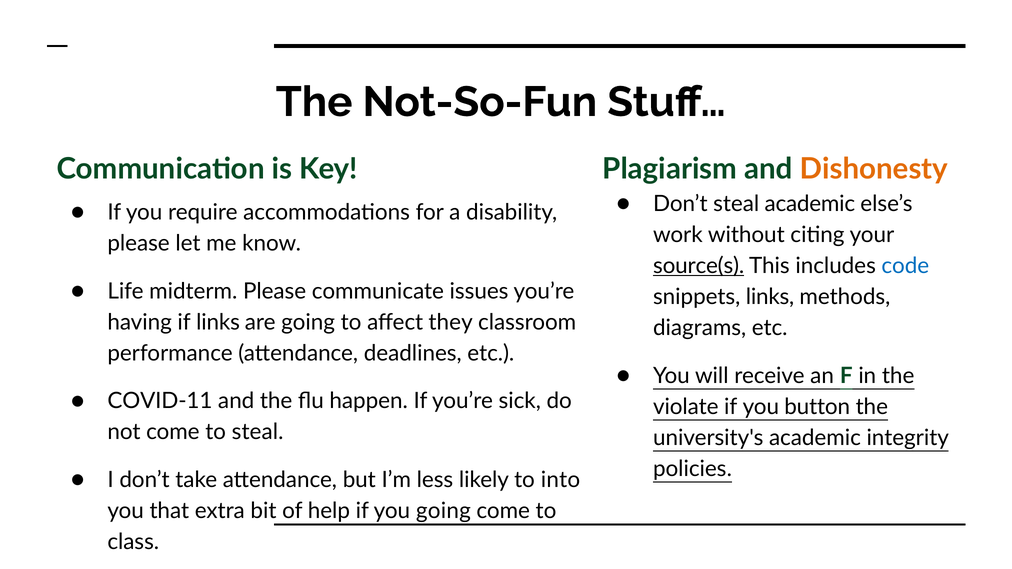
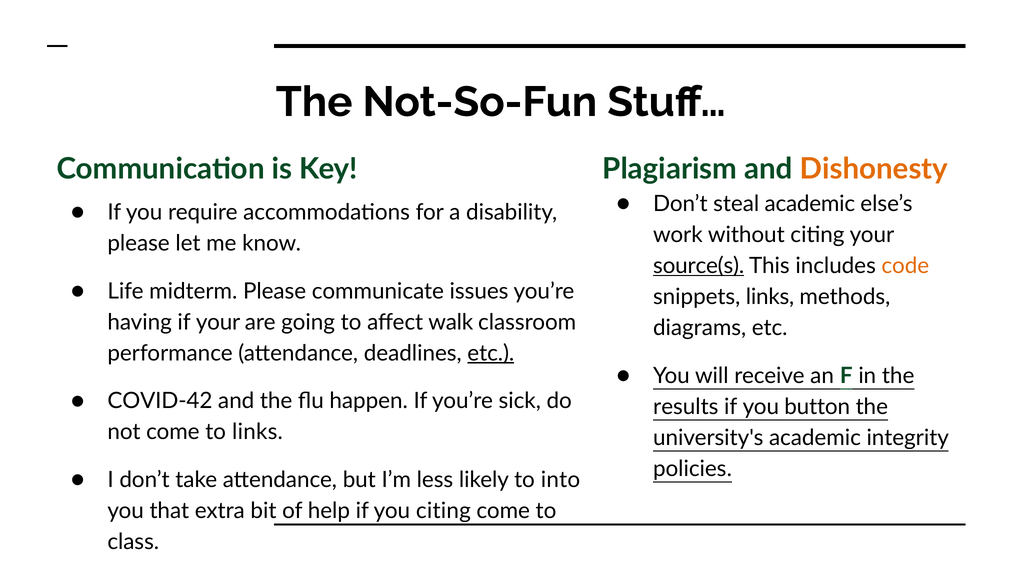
code colour: blue -> orange
if links: links -> your
they: they -> walk
etc at (491, 353) underline: none -> present
COVID-11: COVID-11 -> COVID-42
violate: violate -> results
to steal: steal -> links
you going: going -> citing
